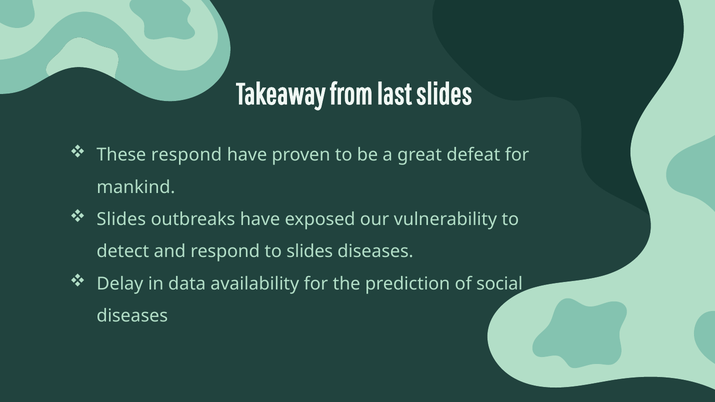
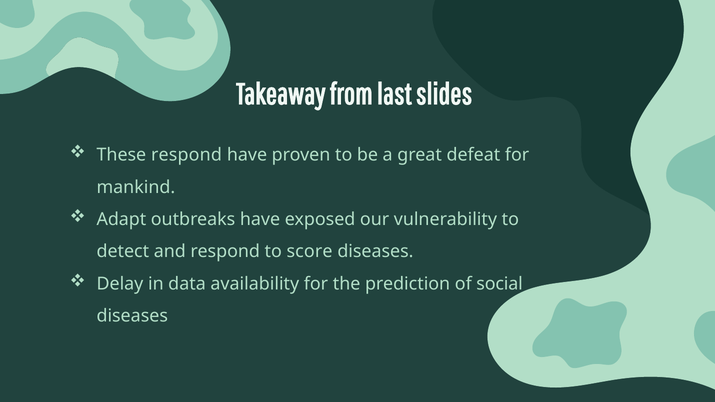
Slides at (121, 219): Slides -> Adapt
to slides: slides -> score
